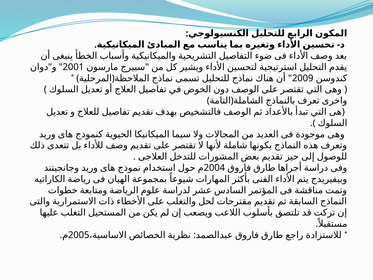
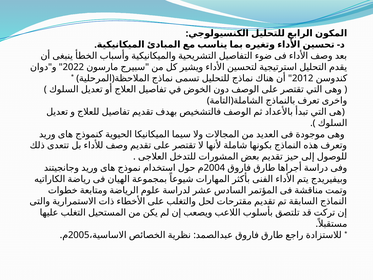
2001: 2001 -> 2022
2009: 2009 -> 2012
